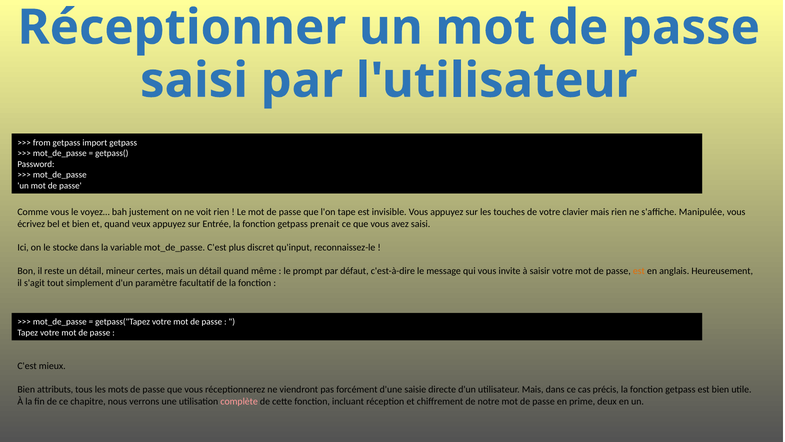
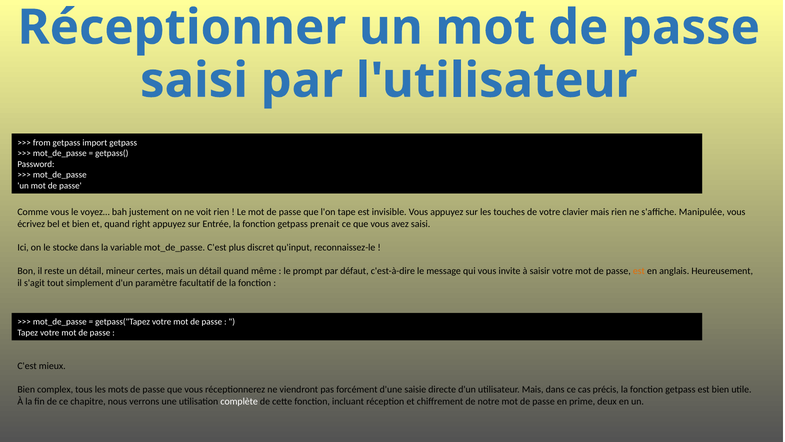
veux: veux -> right
attributs: attributs -> complex
complète colour: pink -> white
